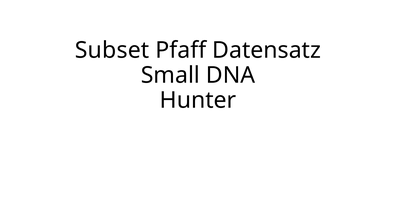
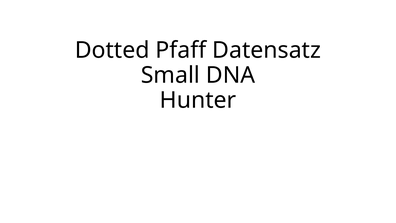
Subset: Subset -> Dotted
